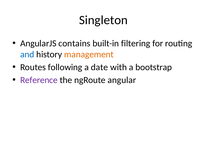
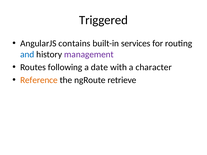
Singleton: Singleton -> Triggered
filtering: filtering -> services
management colour: orange -> purple
bootstrap: bootstrap -> character
Reference colour: purple -> orange
angular: angular -> retrieve
